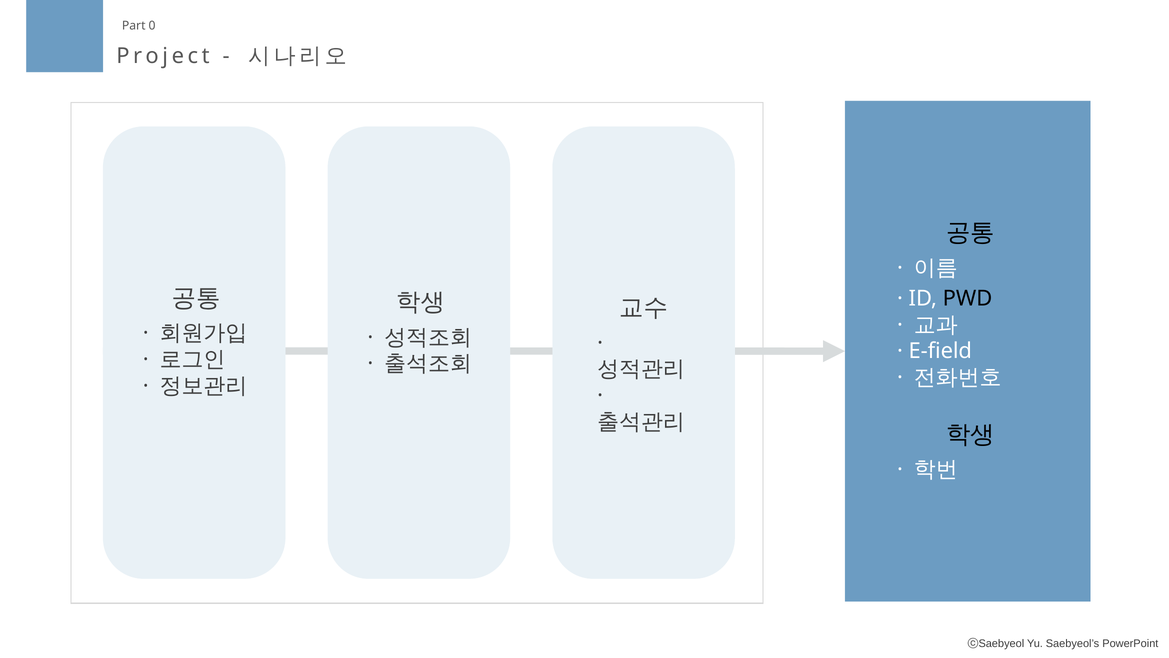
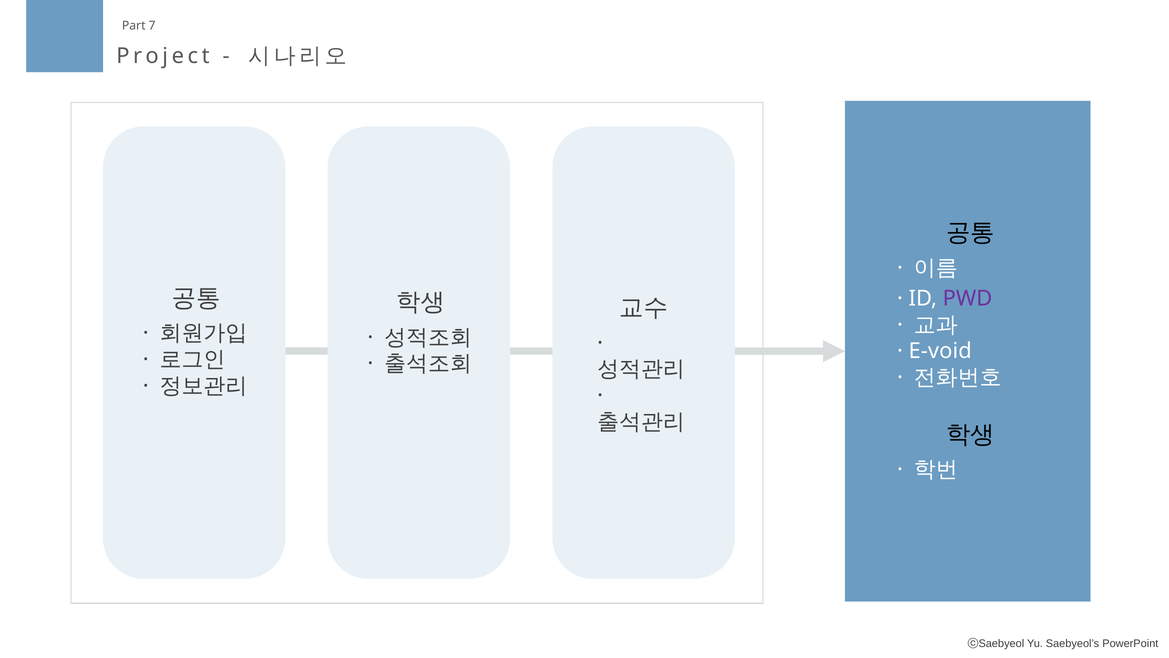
0: 0 -> 7
PWD colour: black -> purple
E-field: E-field -> E-void
